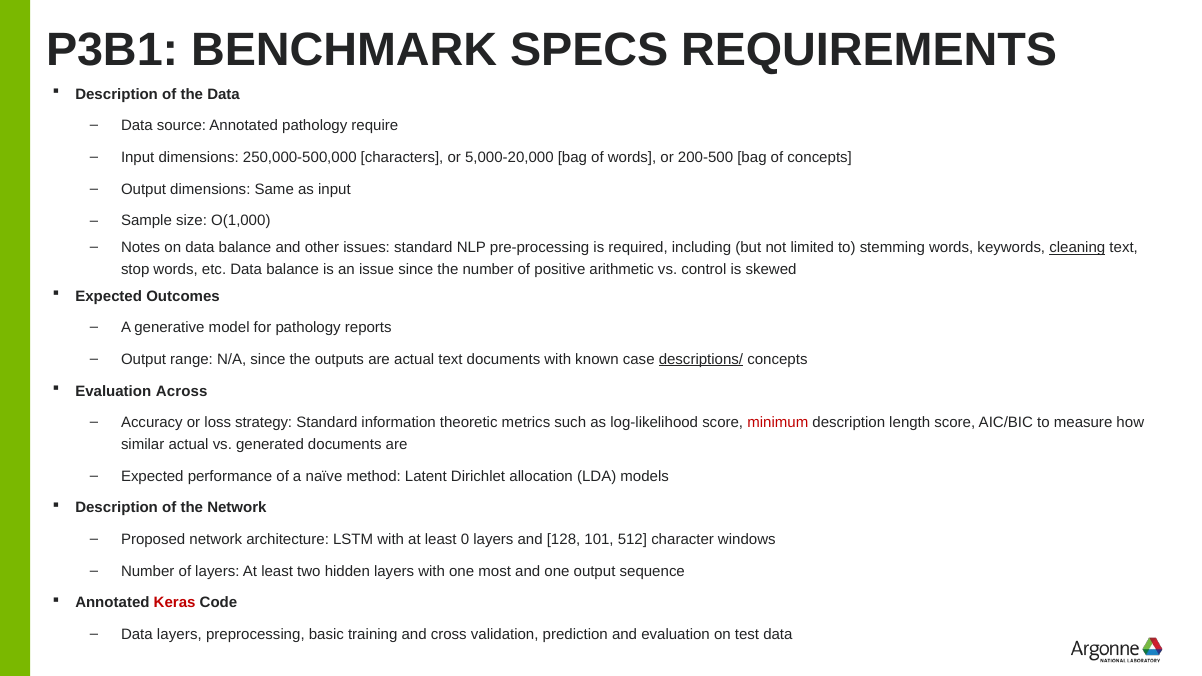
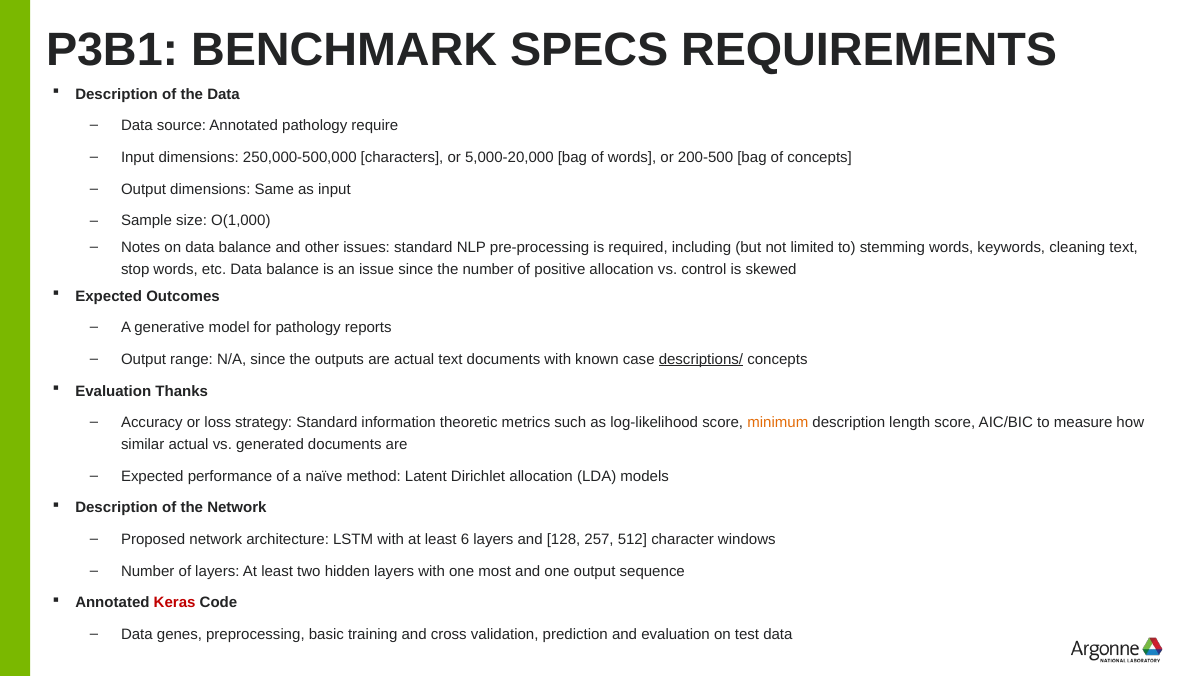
cleaning underline: present -> none
positive arithmetic: arithmetic -> allocation
Across: Across -> Thanks
minimum colour: red -> orange
0: 0 -> 6
101: 101 -> 257
Data layers: layers -> genes
